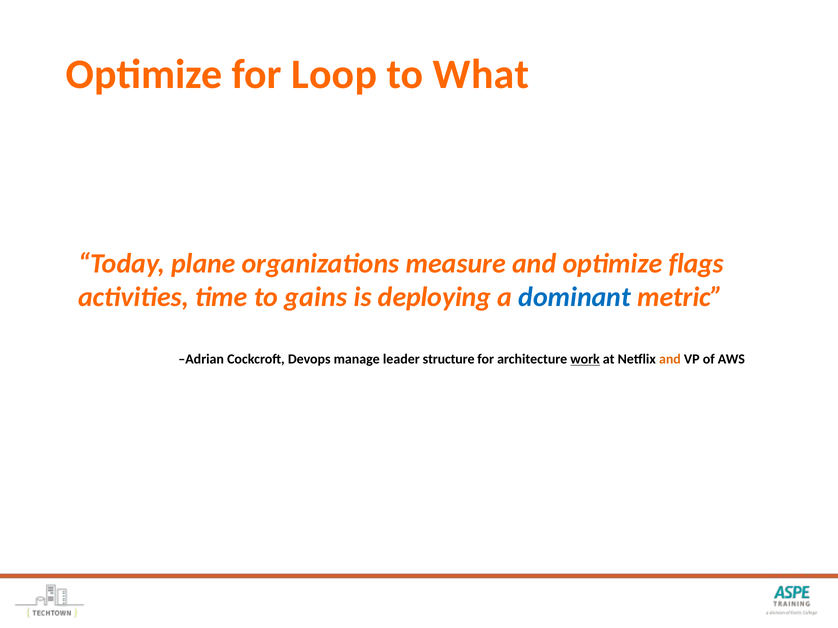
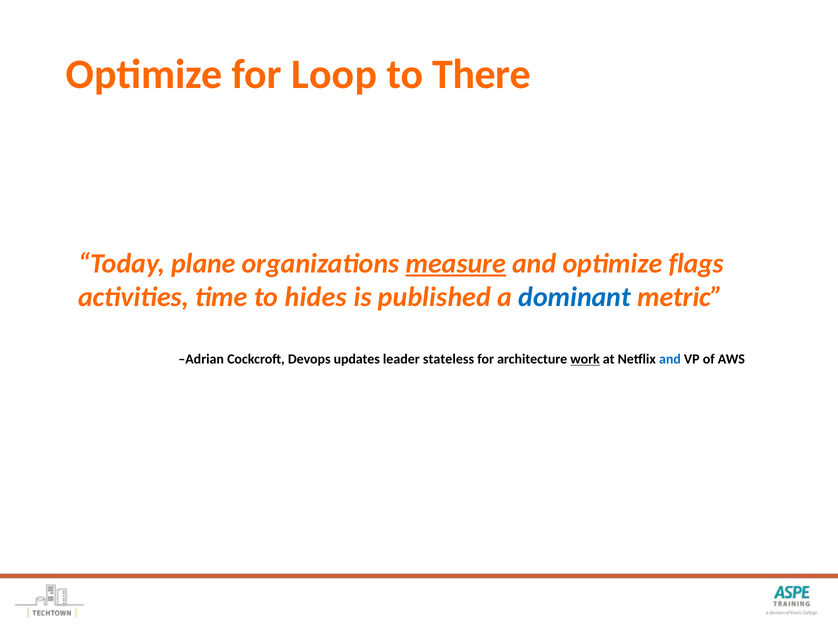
What: What -> There
measure underline: none -> present
gains: gains -> hides
deploying: deploying -> published
manage: manage -> updates
structure: structure -> stateless
and at (670, 360) colour: orange -> blue
